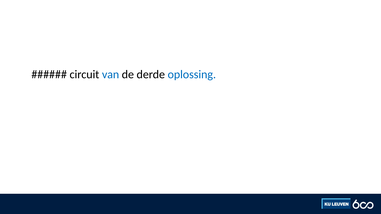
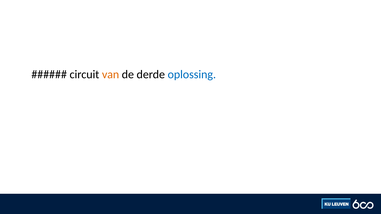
van colour: blue -> orange
